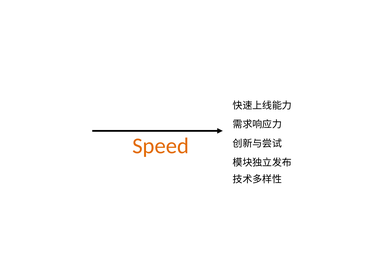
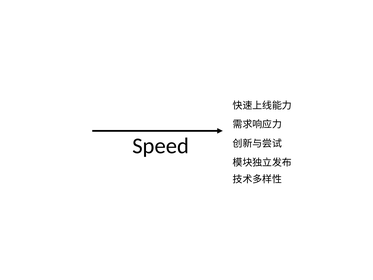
Speed colour: orange -> black
